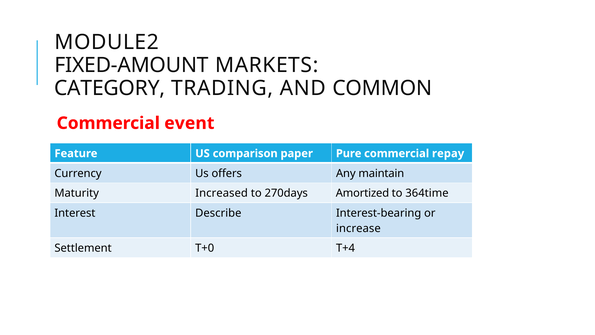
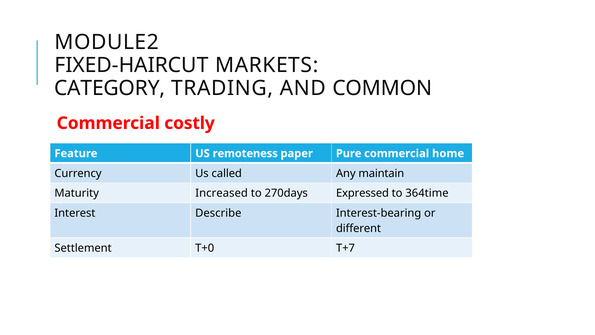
FIXED-AMOUNT: FIXED-AMOUNT -> FIXED-HAIRCUT
event: event -> costly
comparison: comparison -> remoteness
repay: repay -> home
offers: offers -> called
Amortized: Amortized -> Expressed
increase: increase -> different
T+4: T+4 -> T+7
